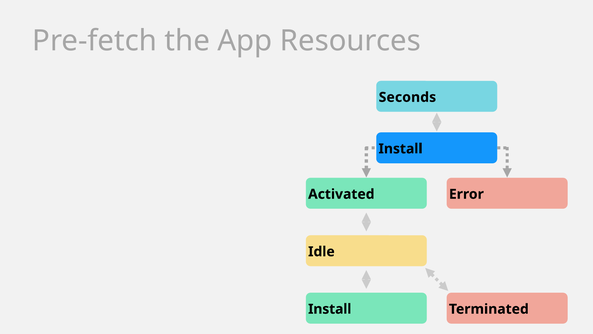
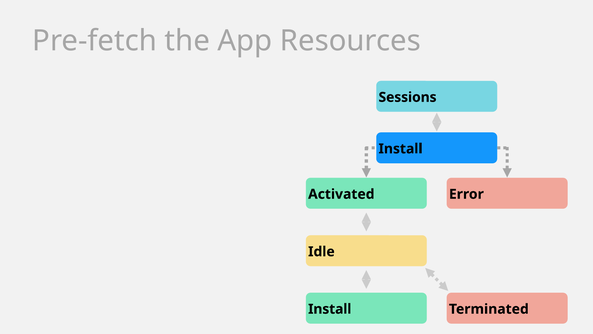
Seconds: Seconds -> Sessions
